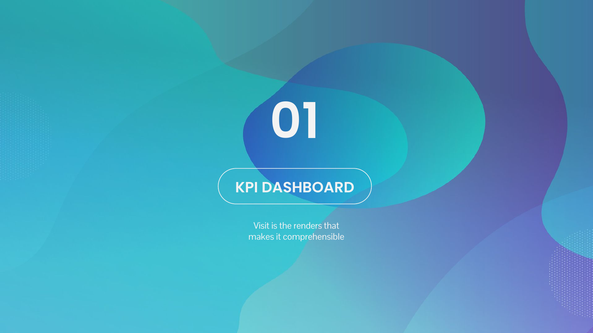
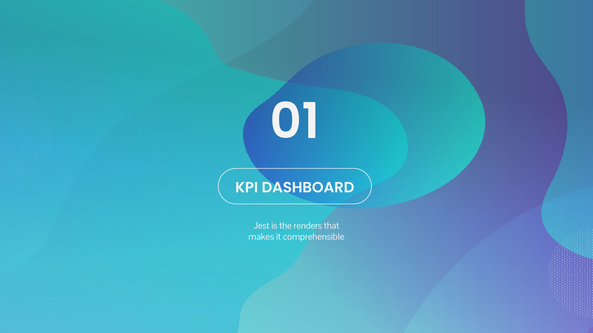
Visit: Visit -> Jest
